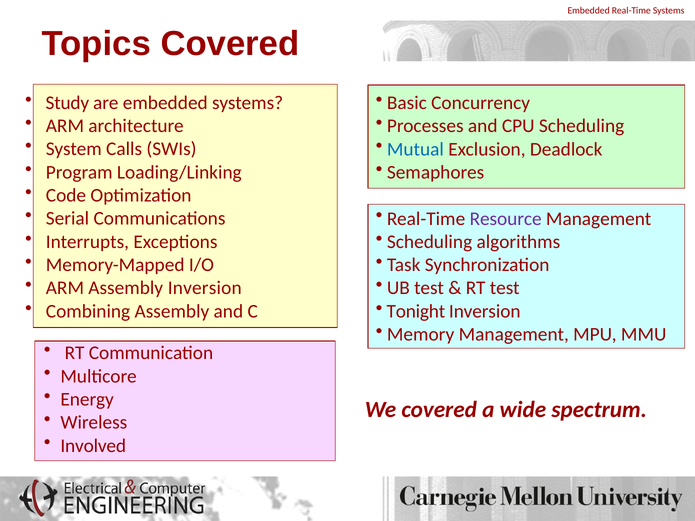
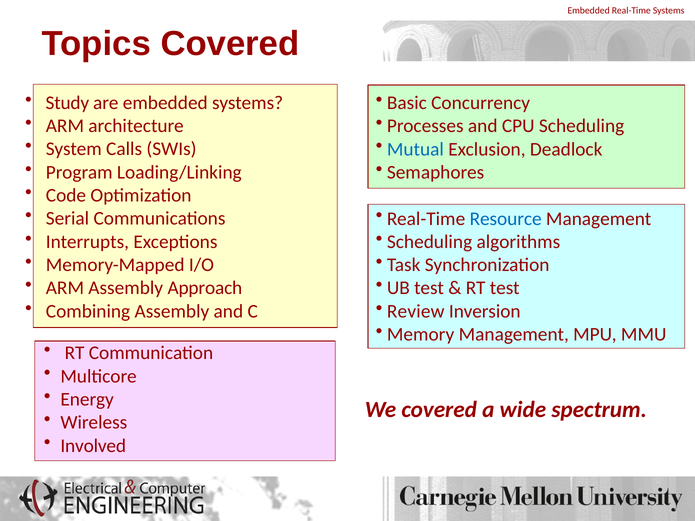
Resource colour: purple -> blue
Assembly Inversion: Inversion -> Approach
Tonight: Tonight -> Review
